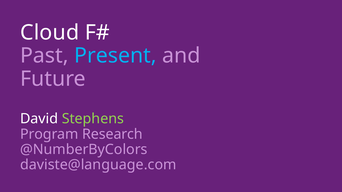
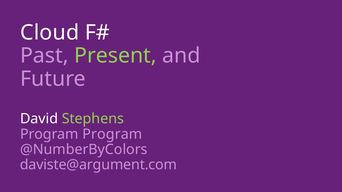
Present colour: light blue -> light green
Program Research: Research -> Program
daviste@language.com: daviste@language.com -> daviste@argument.com
